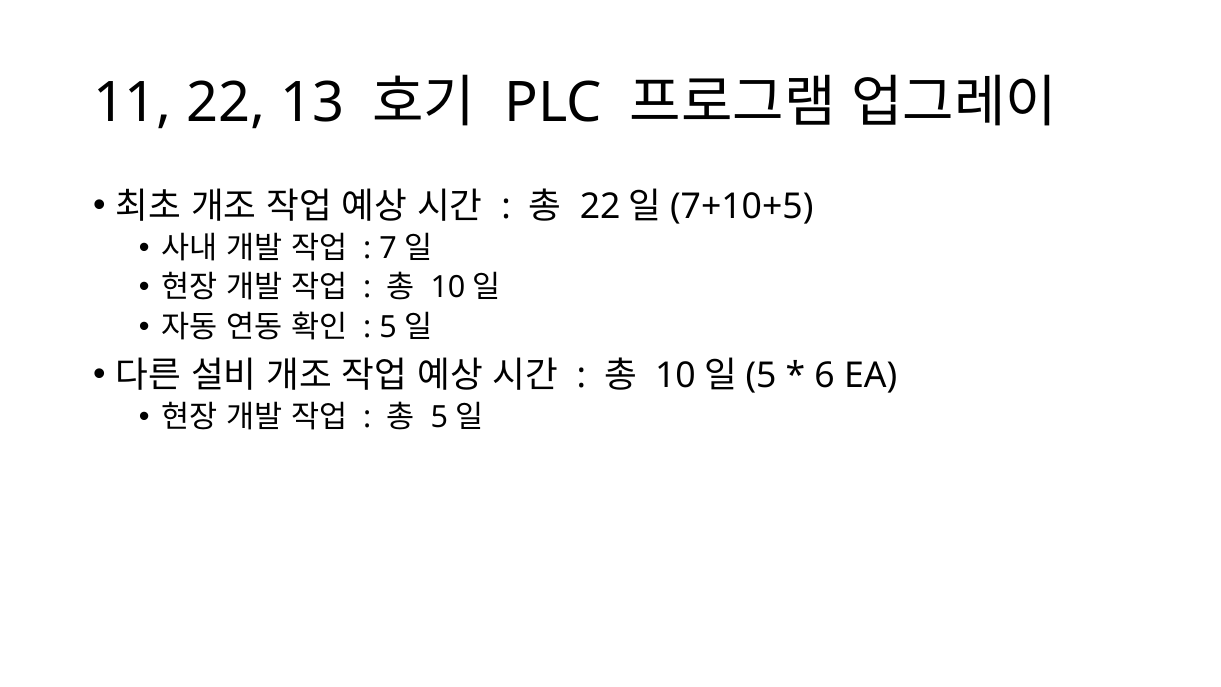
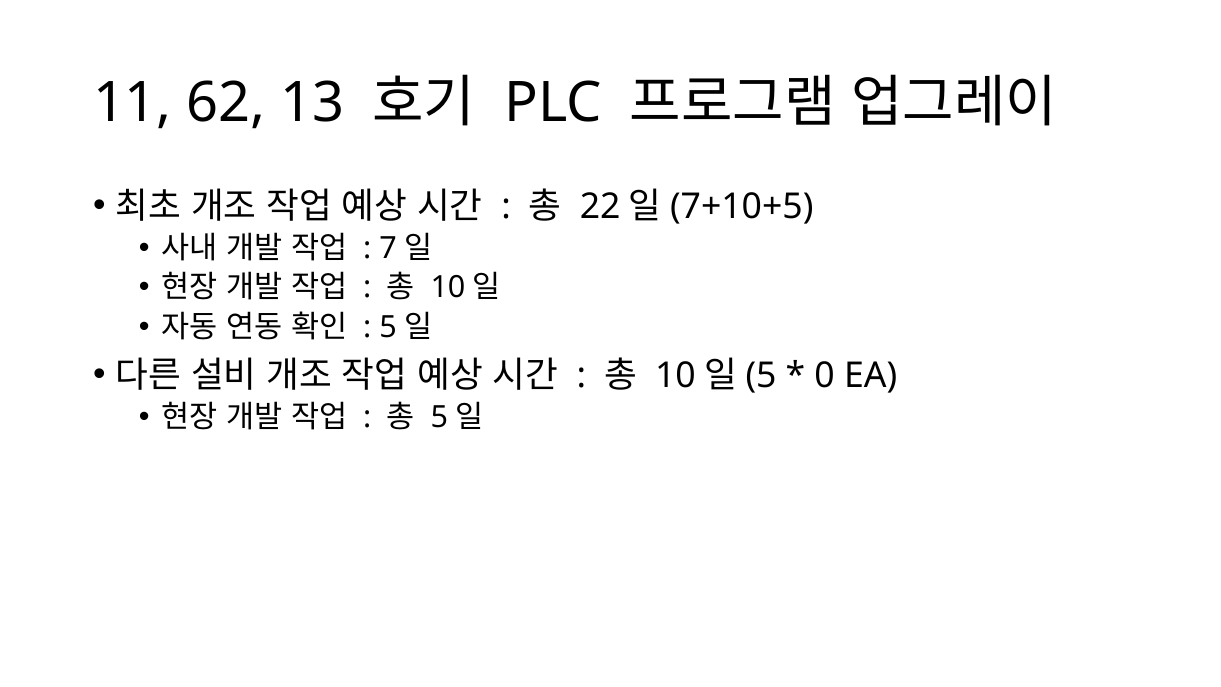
11 22: 22 -> 62
6: 6 -> 0
